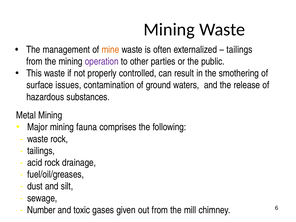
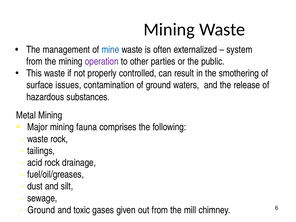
mine colour: orange -> blue
tailings at (239, 50): tailings -> system
Number at (41, 210): Number -> Ground
